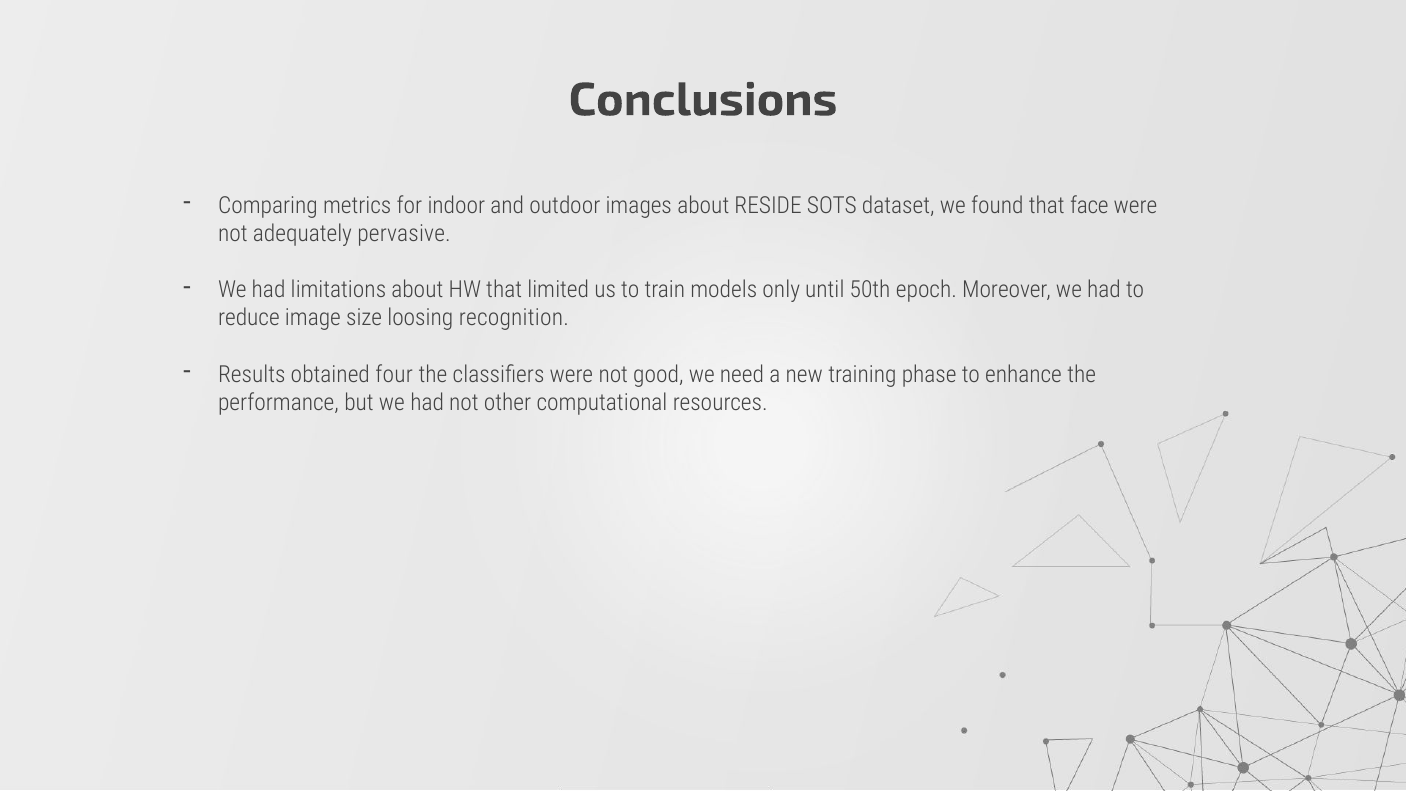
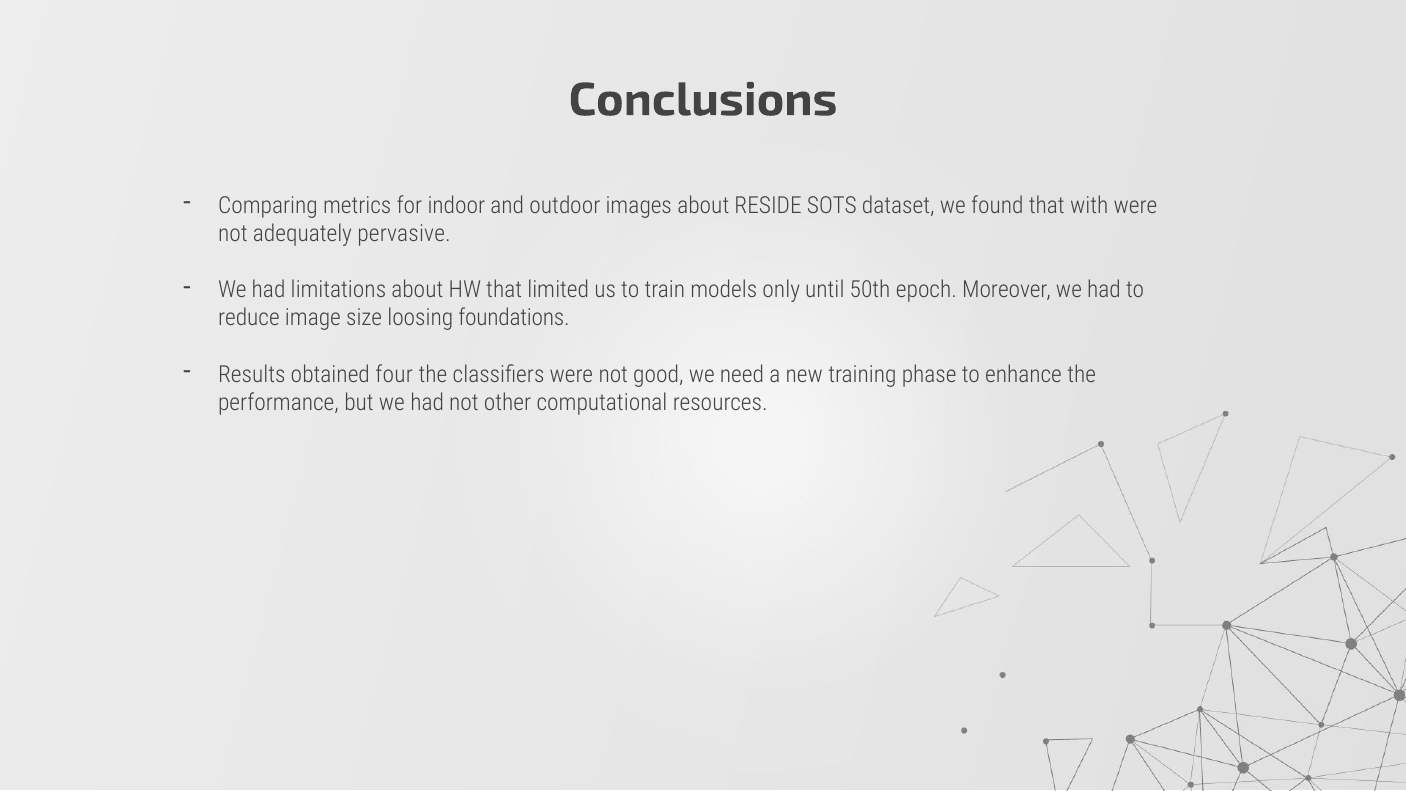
face: face -> with
recognition: recognition -> foundations
